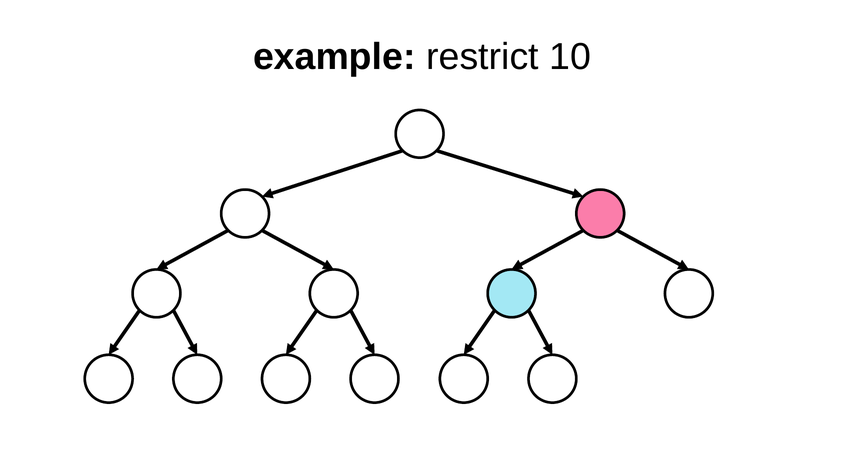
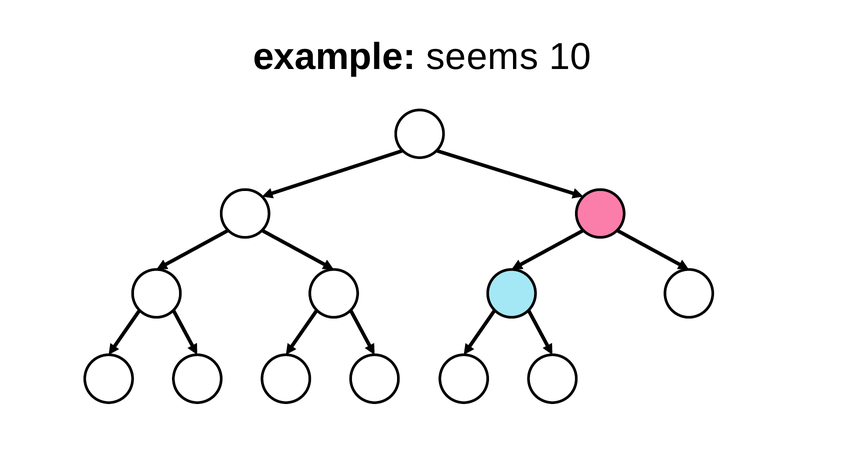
restrict: restrict -> seems
